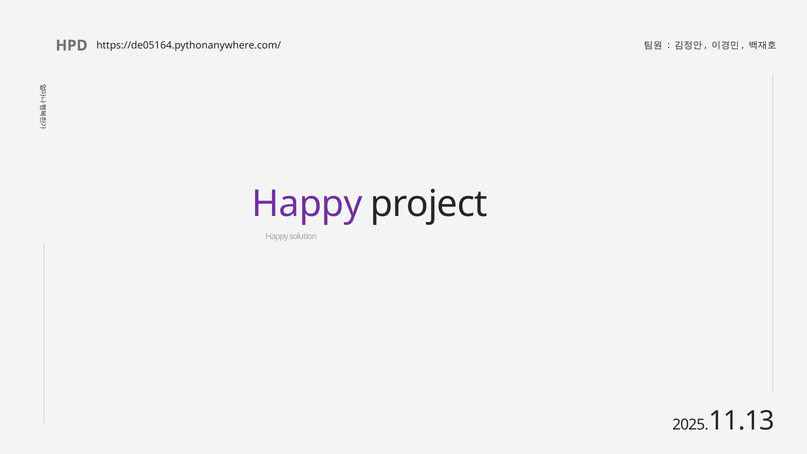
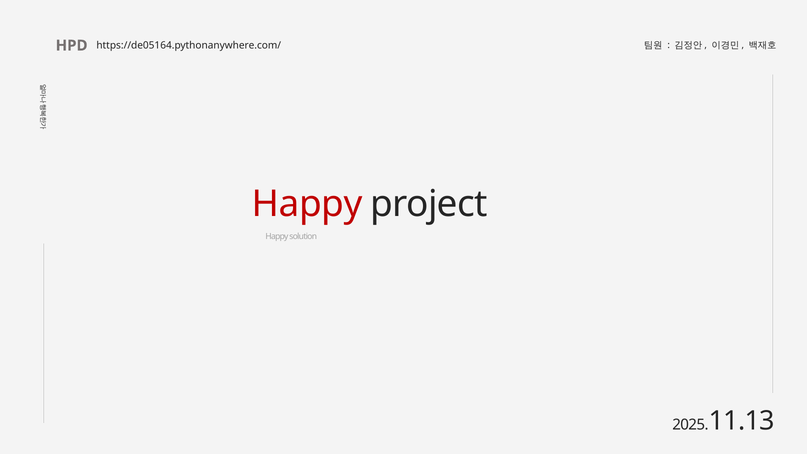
Happy at (307, 204) colour: purple -> red
